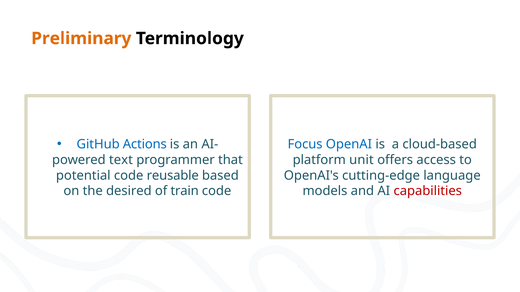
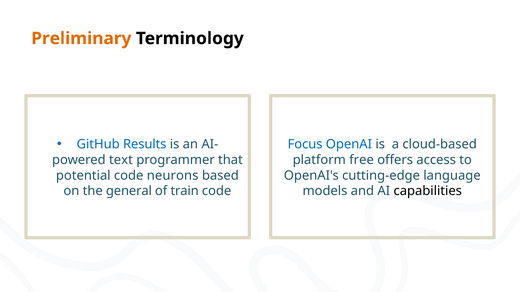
Actions: Actions -> Results
unit: unit -> free
reusable: reusable -> neurons
desired: desired -> general
capabilities colour: red -> black
